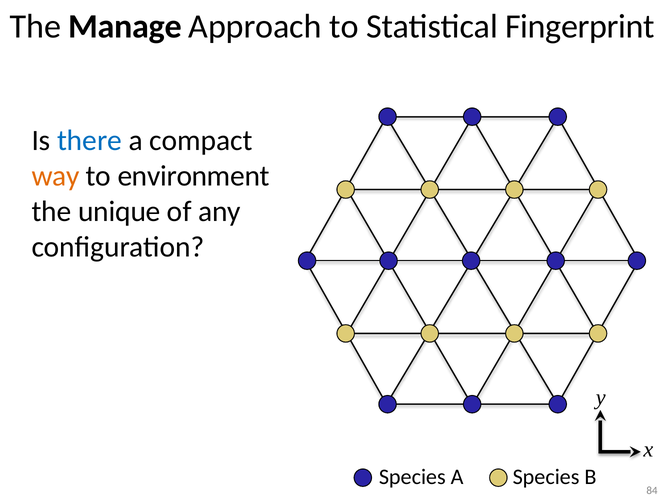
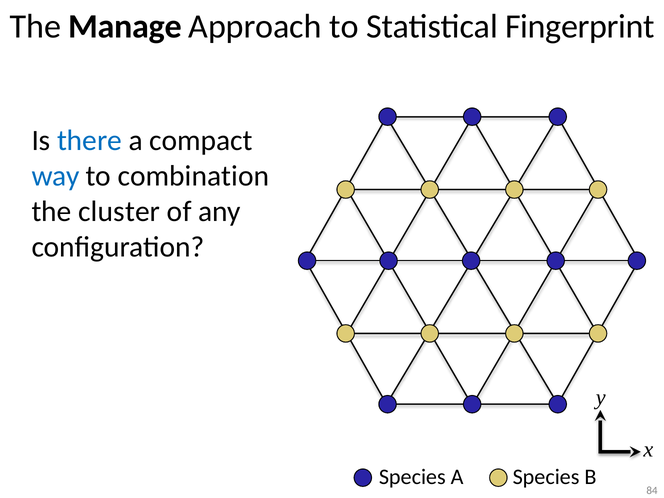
way colour: orange -> blue
environment: environment -> combination
unique: unique -> cluster
